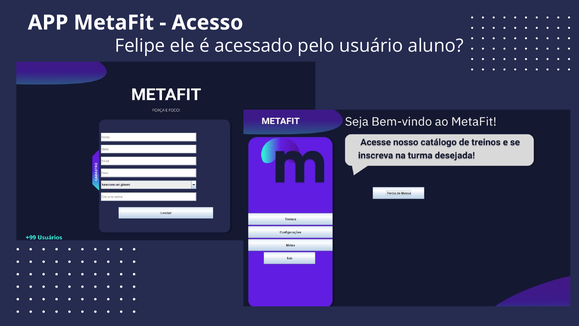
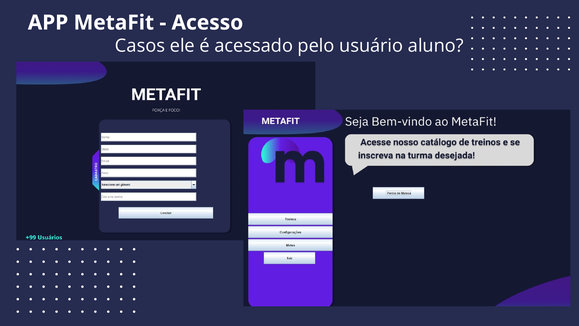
Felipe: Felipe -> Casos
